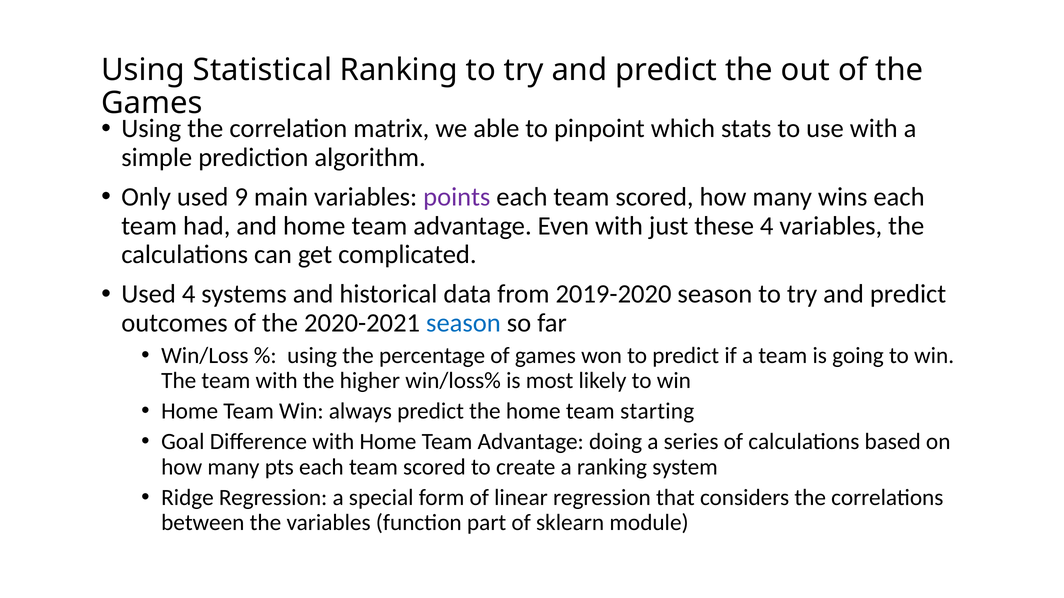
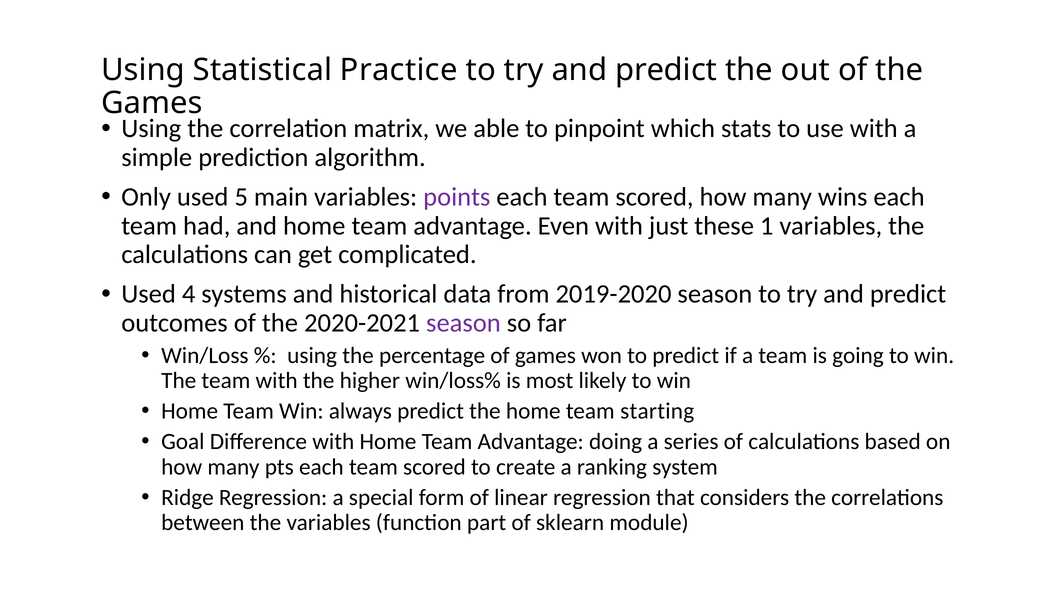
Statistical Ranking: Ranking -> Practice
9: 9 -> 5
these 4: 4 -> 1
season at (463, 323) colour: blue -> purple
